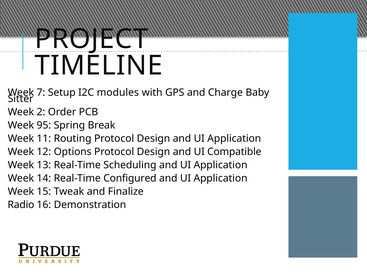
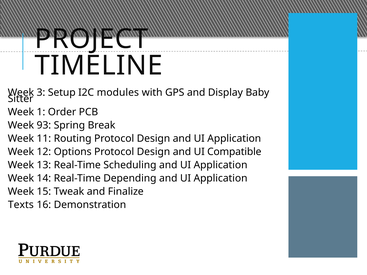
7: 7 -> 3
Charge: Charge -> Display
2: 2 -> 1
95: 95 -> 93
Configured: Configured -> Depending
Radio: Radio -> Texts
